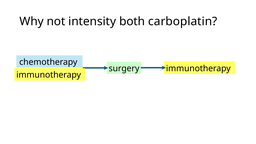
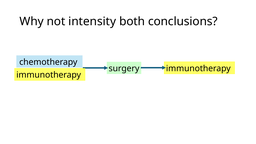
carboplatin: carboplatin -> conclusions
